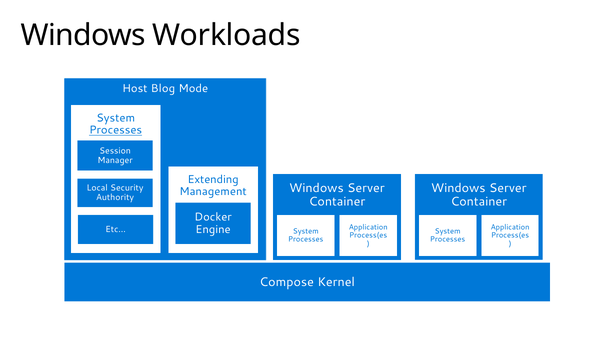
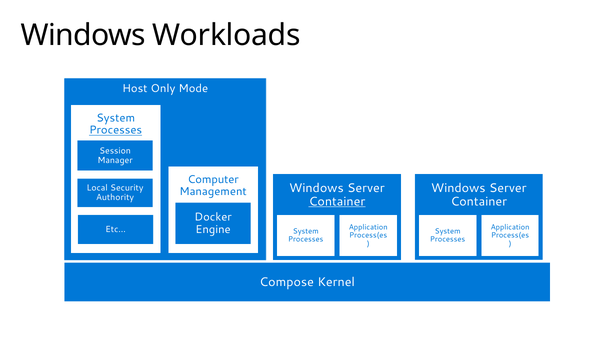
Blog: Blog -> Only
Extending: Extending -> Computer
Container at (337, 202) underline: none -> present
